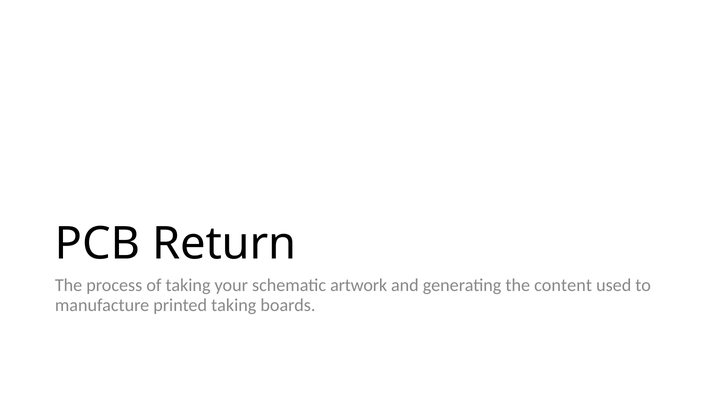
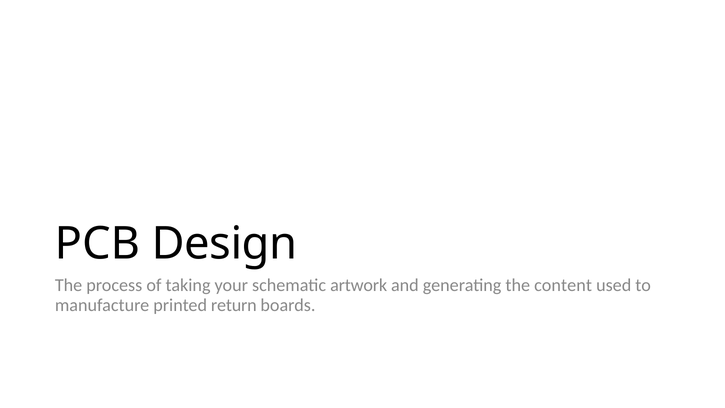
Return: Return -> Design
printed taking: taking -> return
